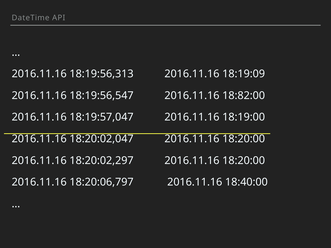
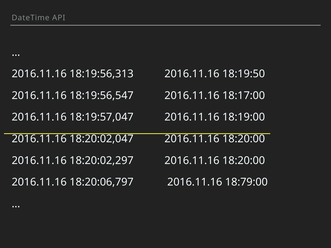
18:19:09: 18:19:09 -> 18:19:50
18:82:00: 18:82:00 -> 18:17:00
18:40:00: 18:40:00 -> 18:79:00
